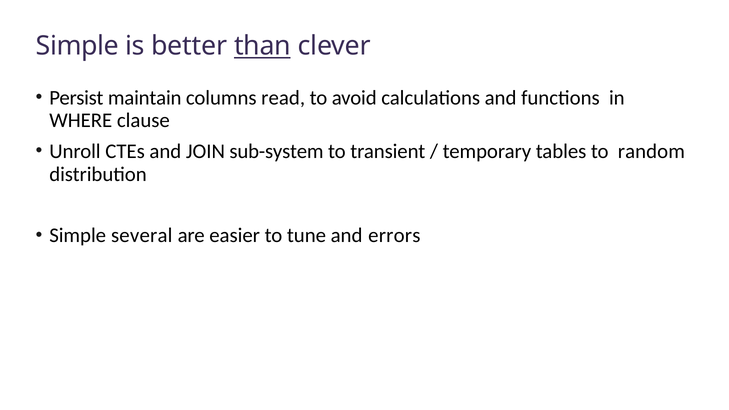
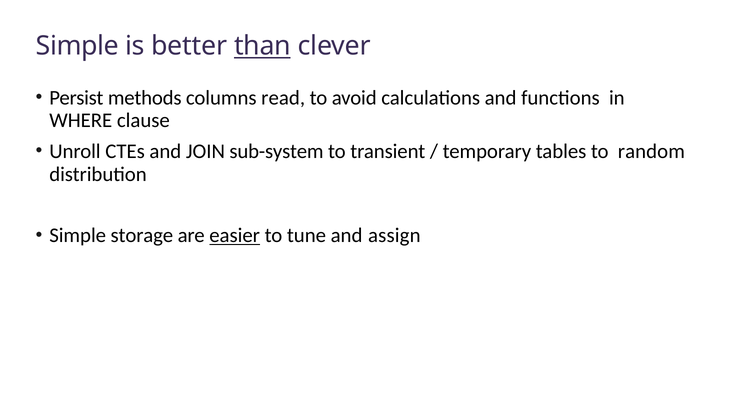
maintain: maintain -> methods
several: several -> storage
easier underline: none -> present
errors: errors -> assign
